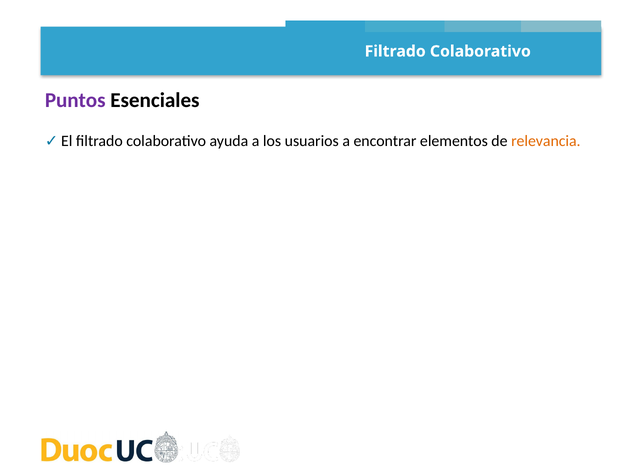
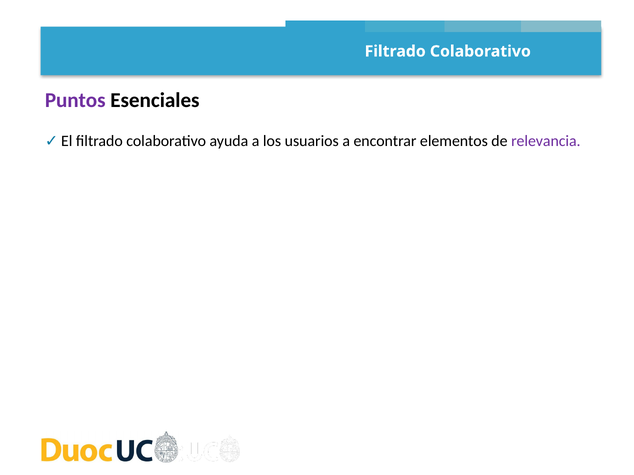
relevancia colour: orange -> purple
